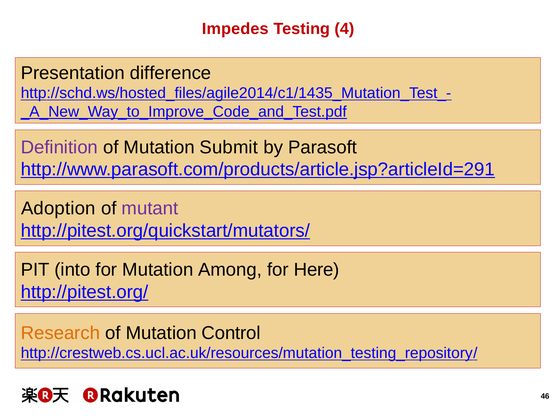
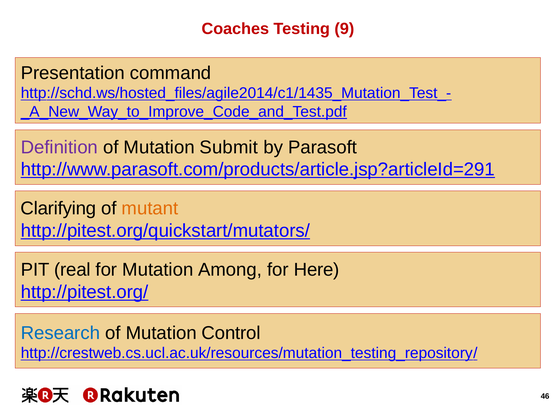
Impedes: Impedes -> Coaches
4: 4 -> 9
difference: difference -> command
Adoption: Adoption -> Clarifying
mutant colour: purple -> orange
into: into -> real
Research colour: orange -> blue
